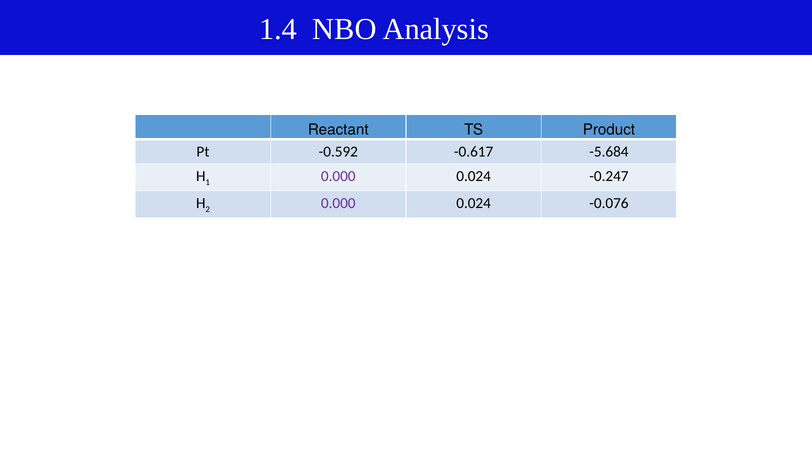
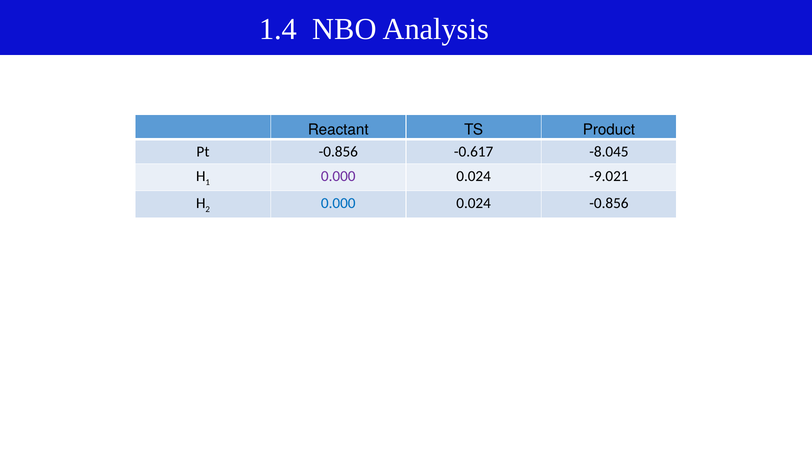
Pt -0.592: -0.592 -> -0.856
-5.684: -5.684 -> -8.045
-0.247: -0.247 -> -9.021
0.000 at (338, 203) colour: purple -> blue
0.024 -0.076: -0.076 -> -0.856
